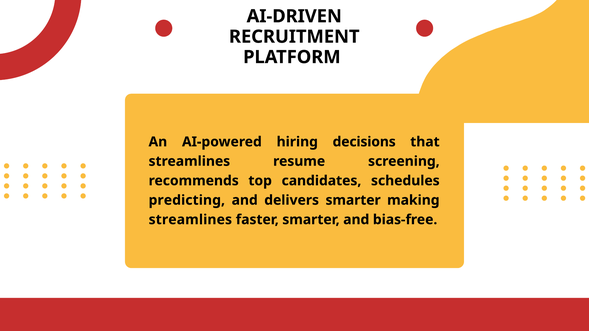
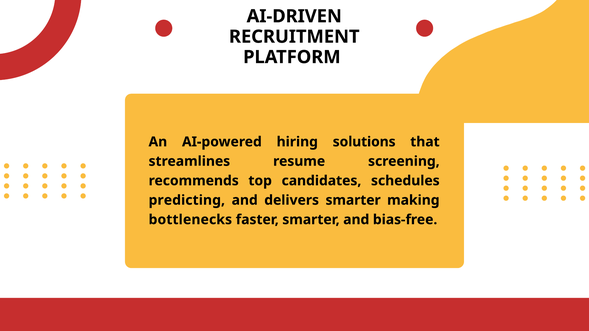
decisions: decisions -> solutions
streamlines at (190, 220): streamlines -> bottlenecks
